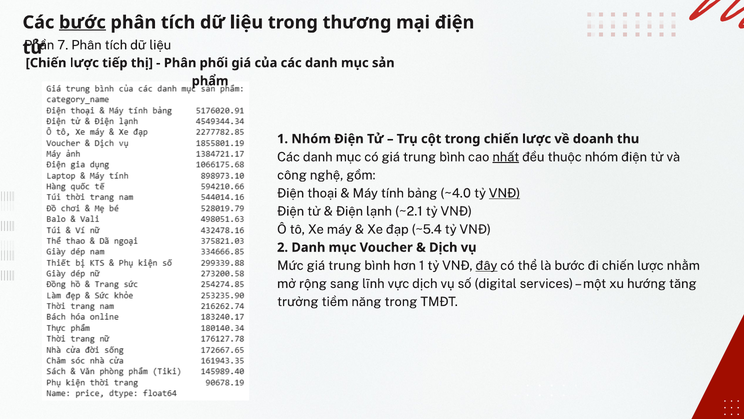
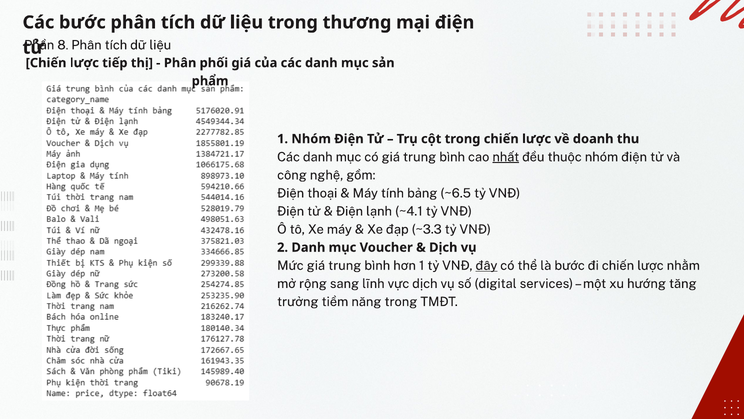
bước at (82, 22) underline: present -> none
7: 7 -> 8
~4.0: ~4.0 -> ~6.5
VNĐ at (504, 193) underline: present -> none
~2.1: ~2.1 -> ~4.1
~5.4: ~5.4 -> ~3.3
